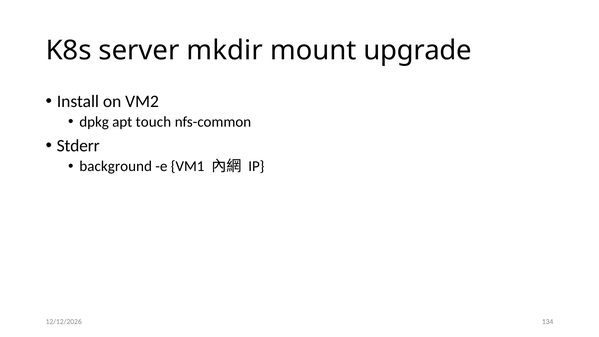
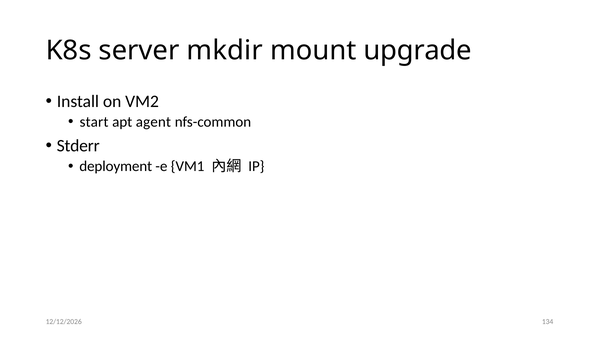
dpkg: dpkg -> start
touch: touch -> agent
background: background -> deployment
